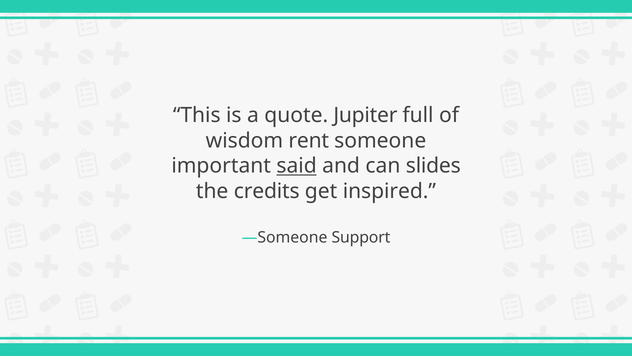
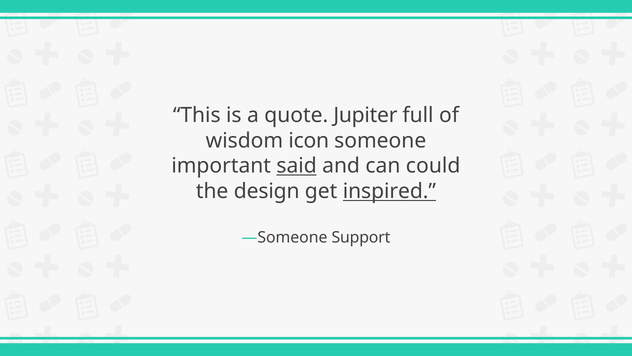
rent: rent -> icon
slides: slides -> could
credits: credits -> design
inspired underline: none -> present
